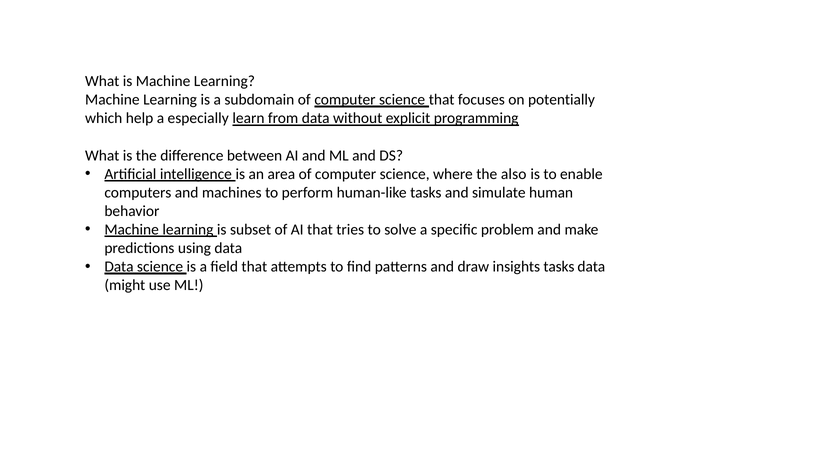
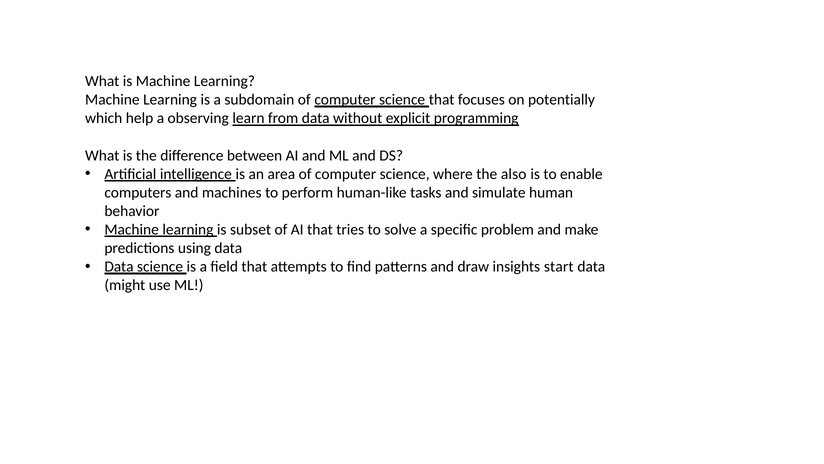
especially: especially -> observing
insights tasks: tasks -> start
